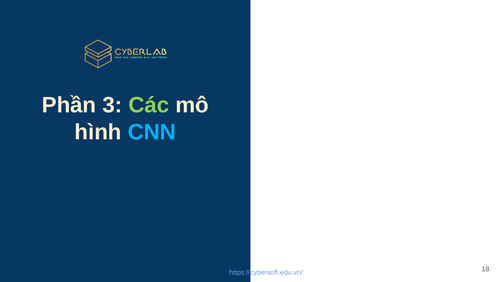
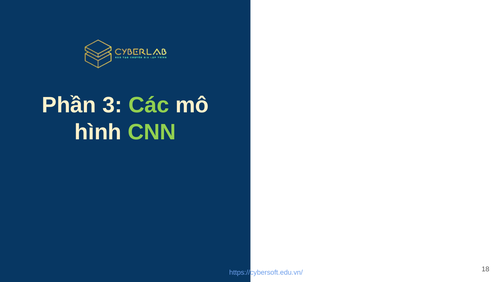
CNN colour: light blue -> light green
